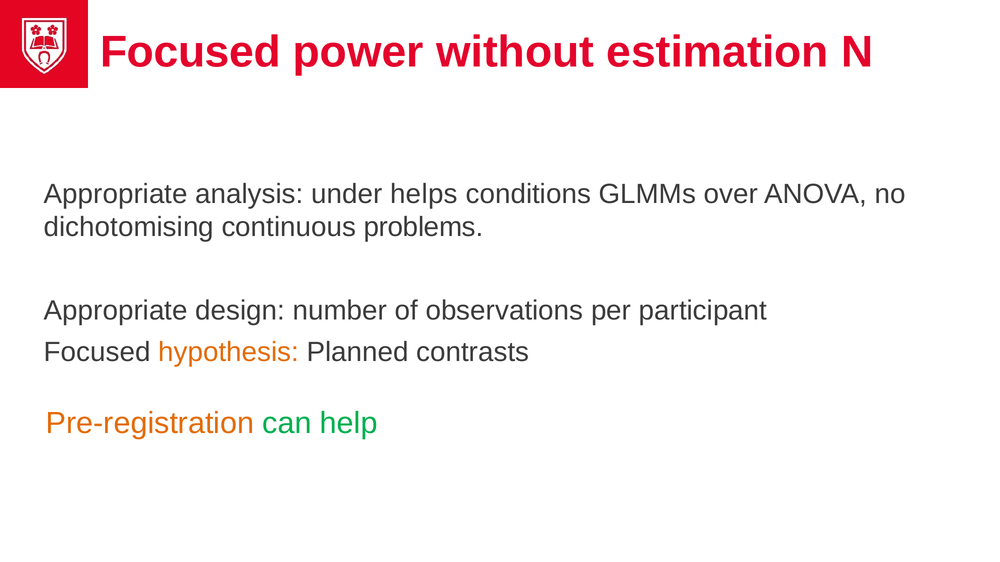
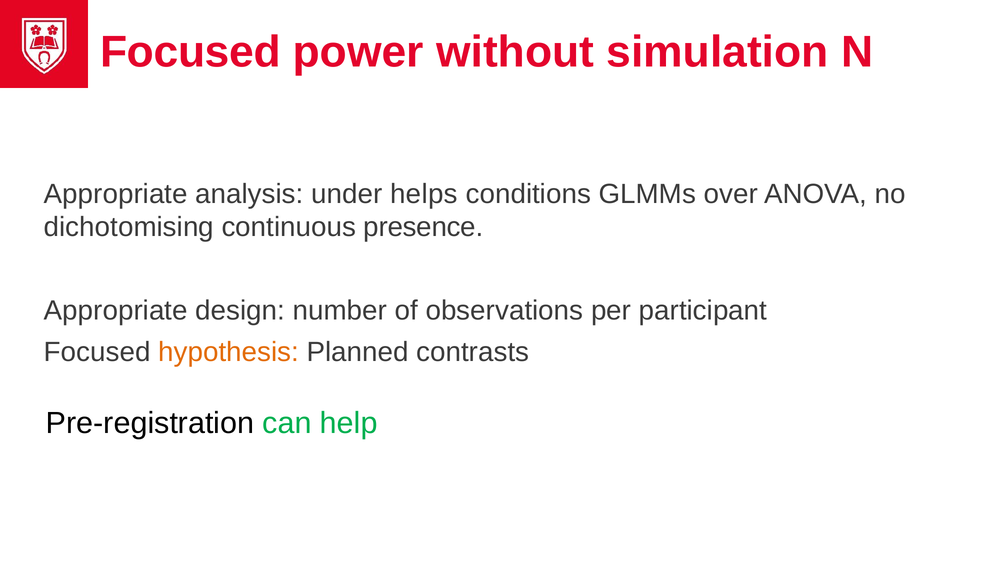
estimation: estimation -> simulation
problems: problems -> presence
Pre-registration colour: orange -> black
